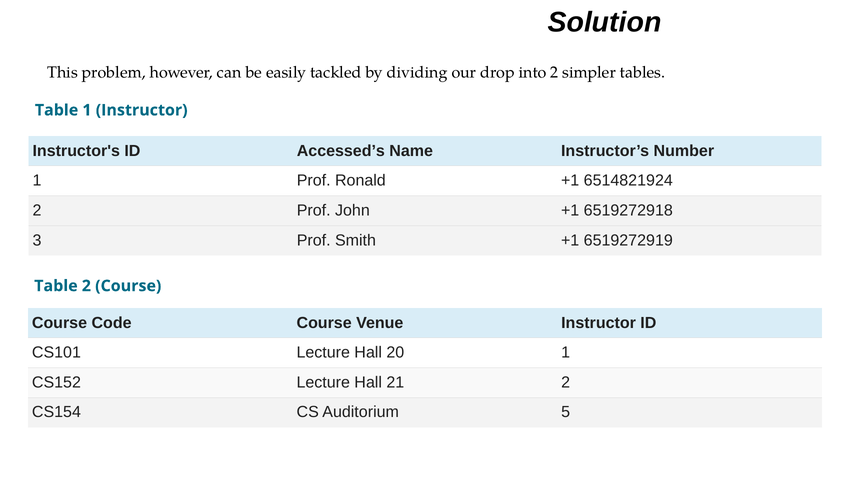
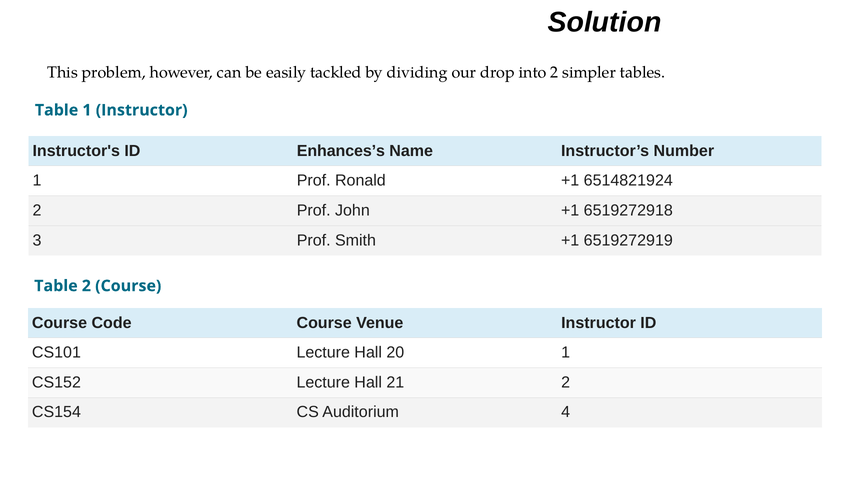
Accessed’s: Accessed’s -> Enhances’s
5: 5 -> 4
